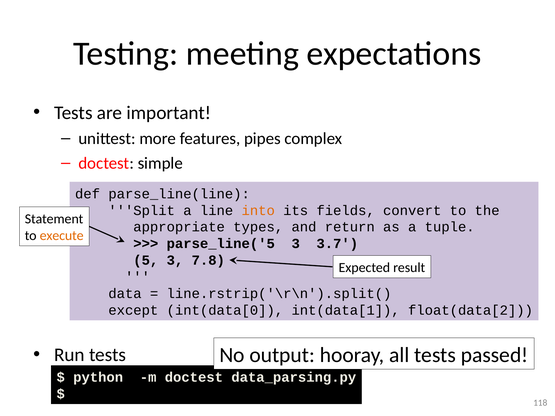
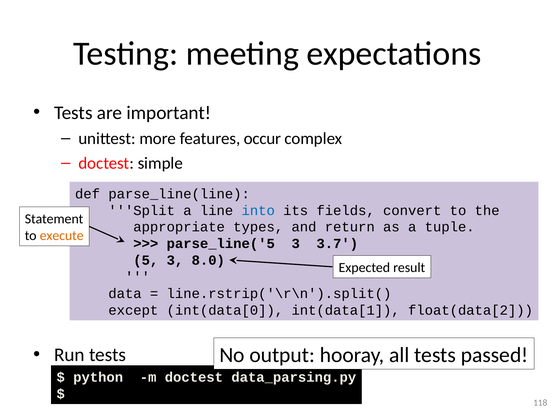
pipes: pipes -> occur
into colour: orange -> blue
7.8: 7.8 -> 8.0
